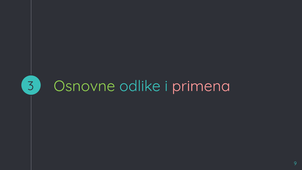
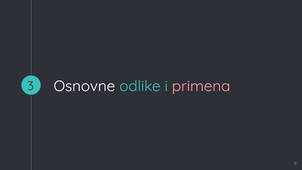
Osnovne colour: light green -> white
